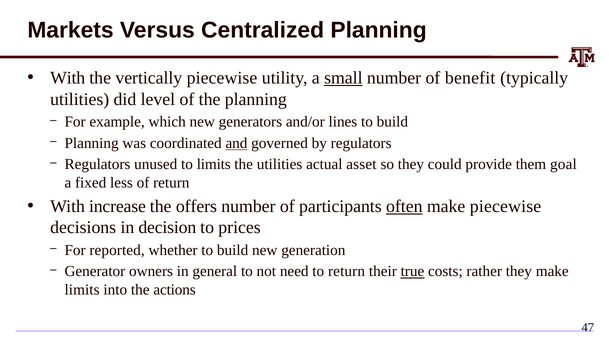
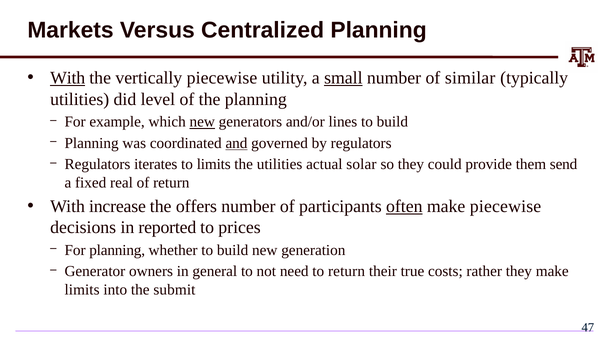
With at (68, 78) underline: none -> present
benefit: benefit -> similar
new at (202, 122) underline: none -> present
unused: unused -> iterates
asset: asset -> solar
goal: goal -> send
less: less -> real
decision: decision -> reported
For reported: reported -> planning
true underline: present -> none
actions: actions -> submit
